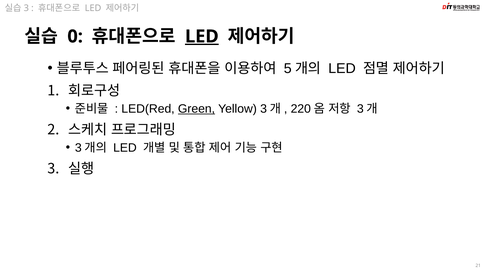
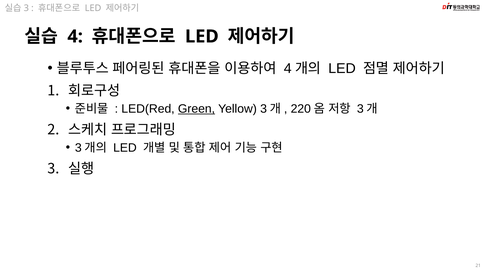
0 at (75, 36): 0 -> 4
LED at (202, 36) underline: present -> none
5 at (288, 69): 5 -> 4
